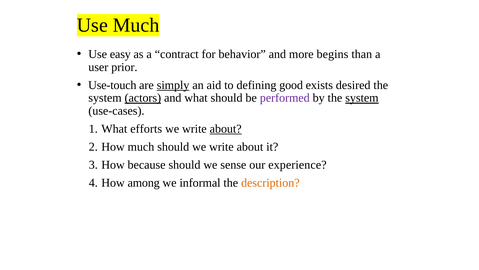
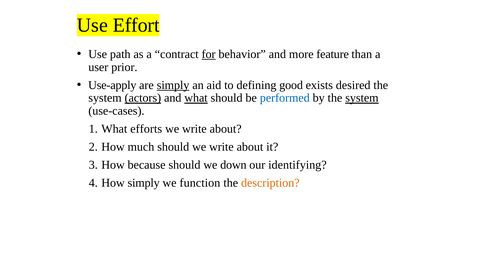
Use Much: Much -> Effort
easy: easy -> path
for underline: none -> present
begins: begins -> feature
Use-touch: Use-touch -> Use-apply
what at (196, 98) underline: none -> present
performed colour: purple -> blue
about at (226, 129) underline: present -> none
sense: sense -> down
experience: experience -> identifying
How among: among -> simply
informal: informal -> function
